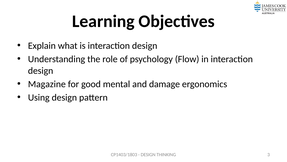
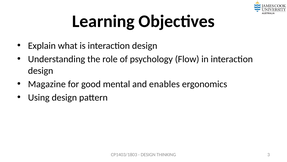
damage: damage -> enables
